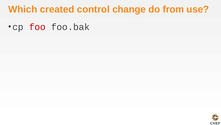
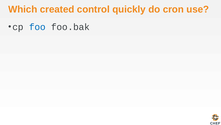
change: change -> quickly
from: from -> cron
foo colour: red -> blue
